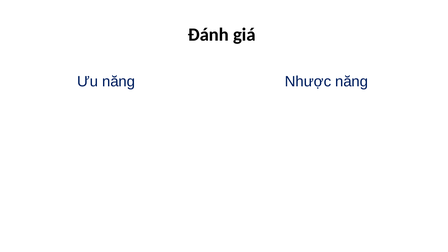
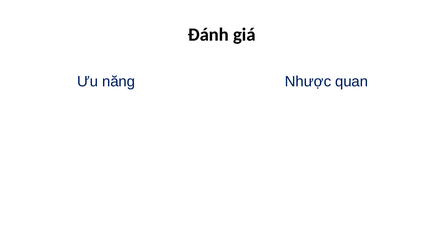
Nhược năng: năng -> quan
